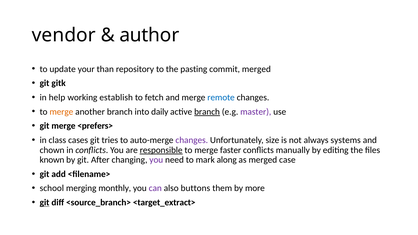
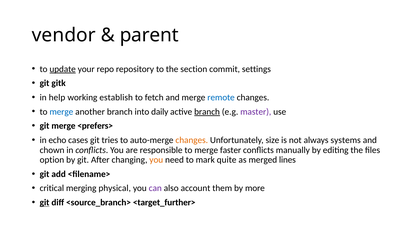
author: author -> parent
update underline: none -> present
than: than -> repo
pasting: pasting -> section
commit merged: merged -> settings
merge at (61, 112) colour: orange -> blue
class: class -> echo
changes at (192, 140) colour: purple -> orange
responsible underline: present -> none
known: known -> option
you at (156, 160) colour: purple -> orange
along: along -> quite
case: case -> lines
school: school -> critical
monthly: monthly -> physical
buttons: buttons -> account
<target_extract>: <target_extract> -> <target_further>
